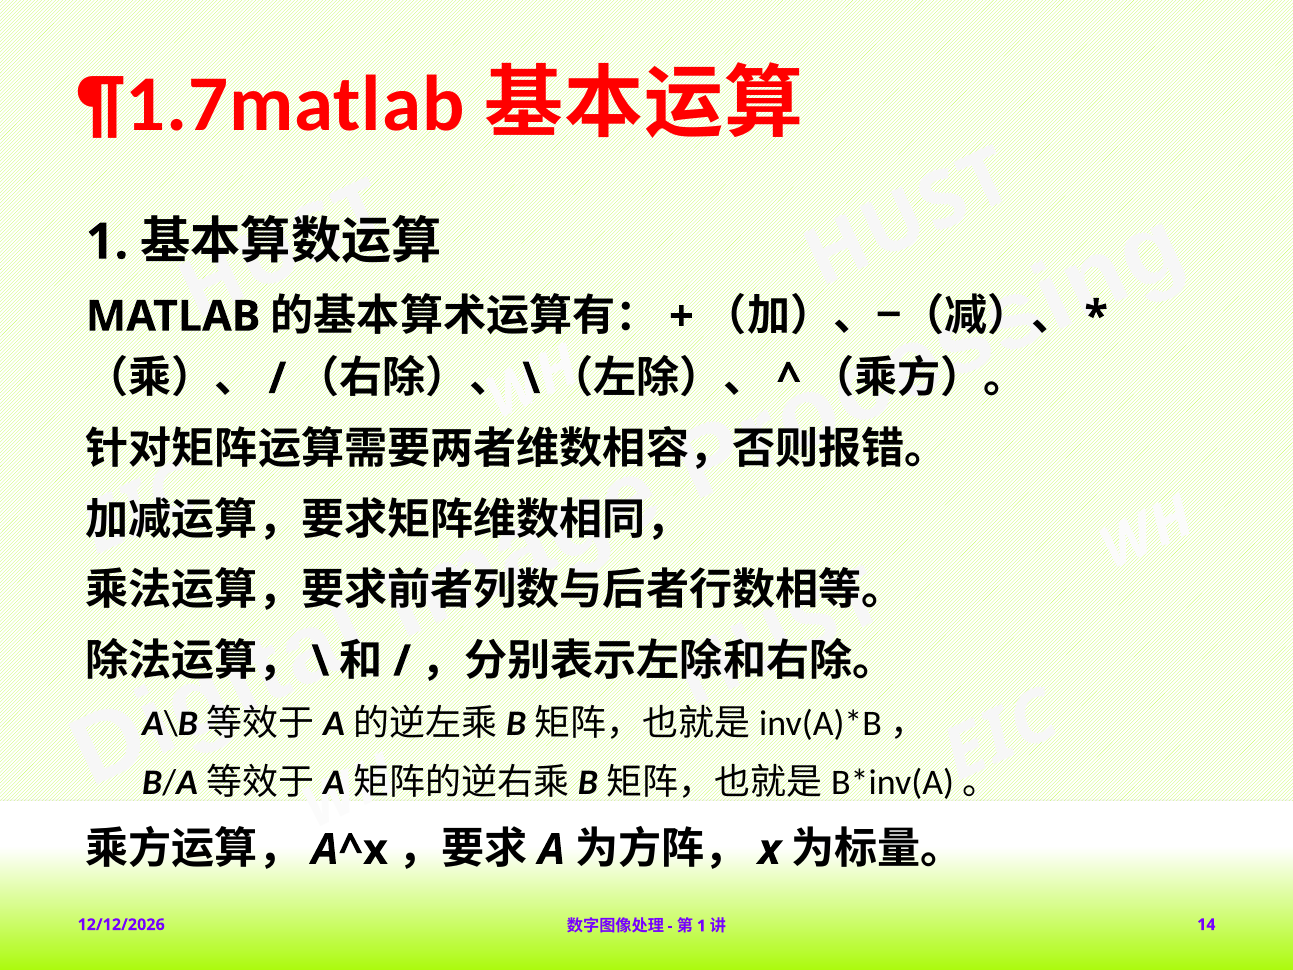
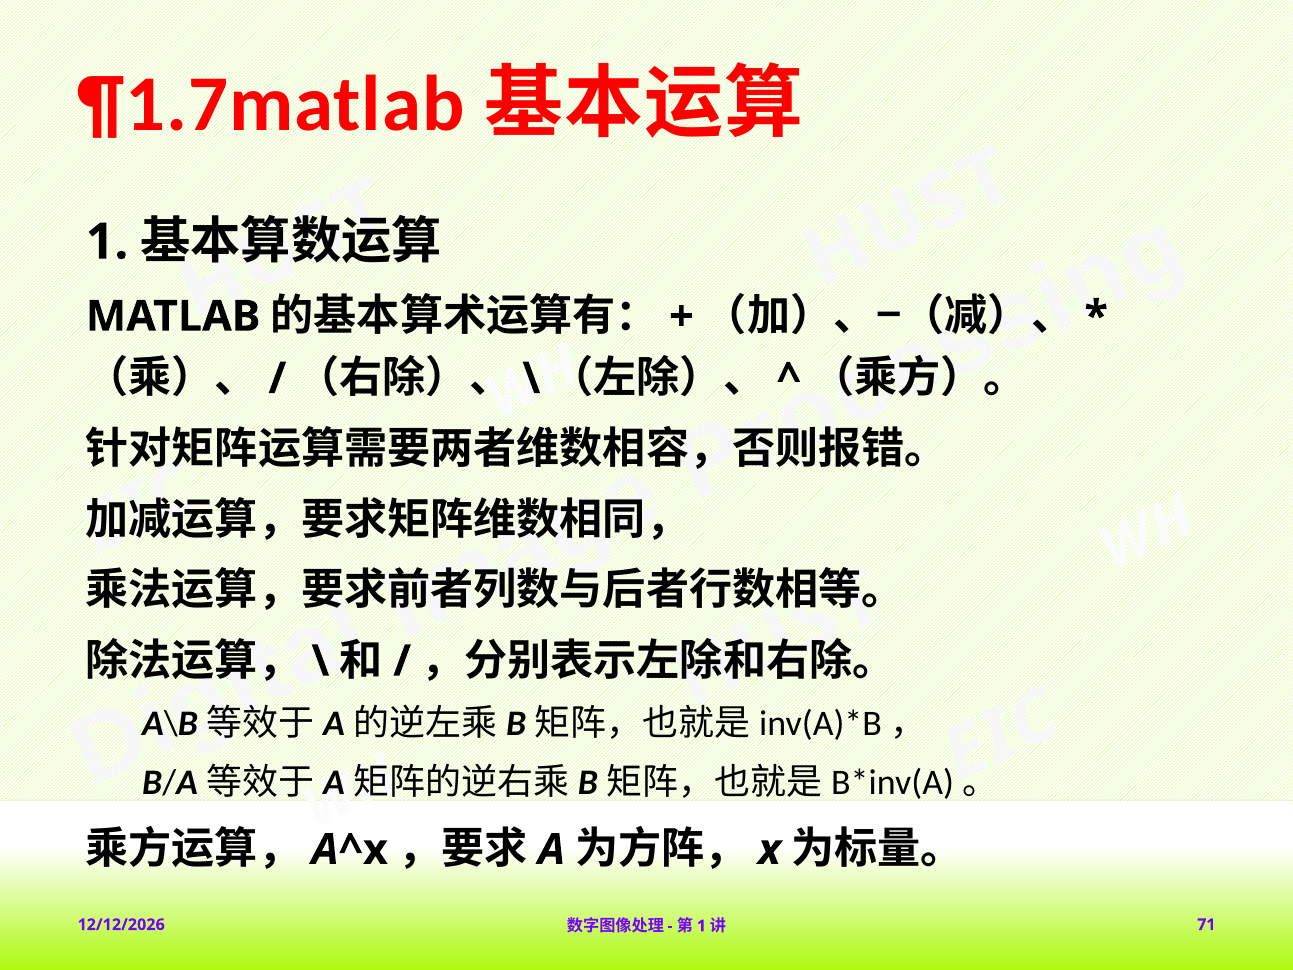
14: 14 -> 71
